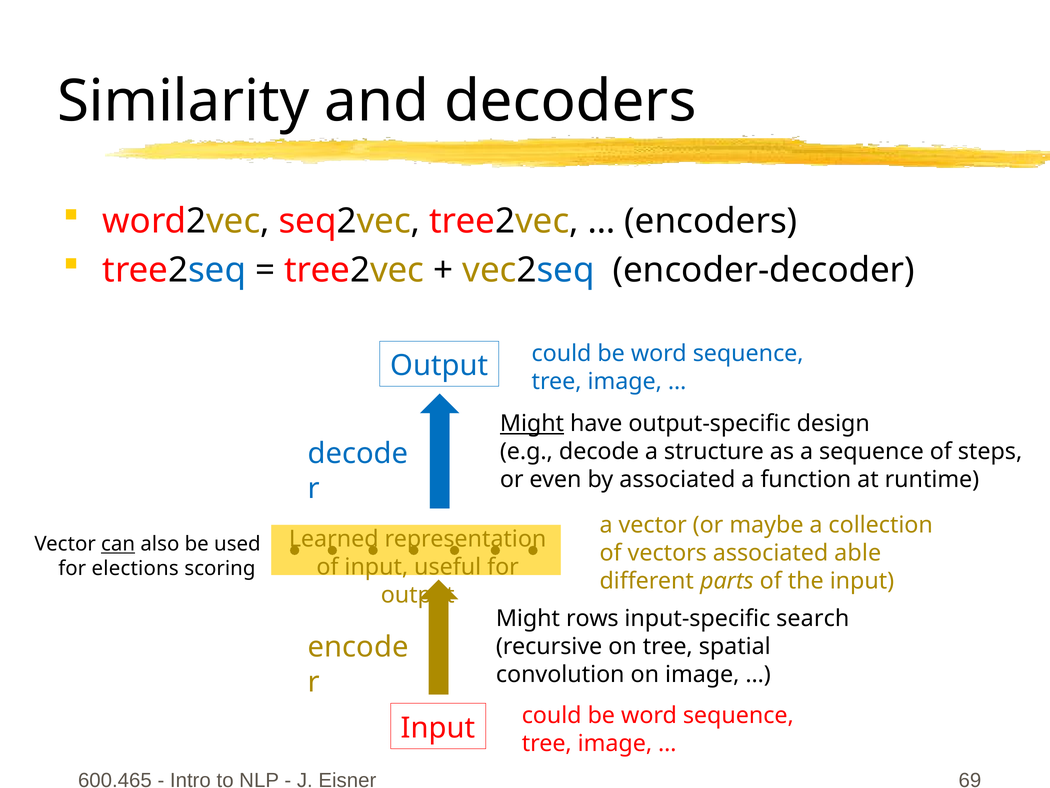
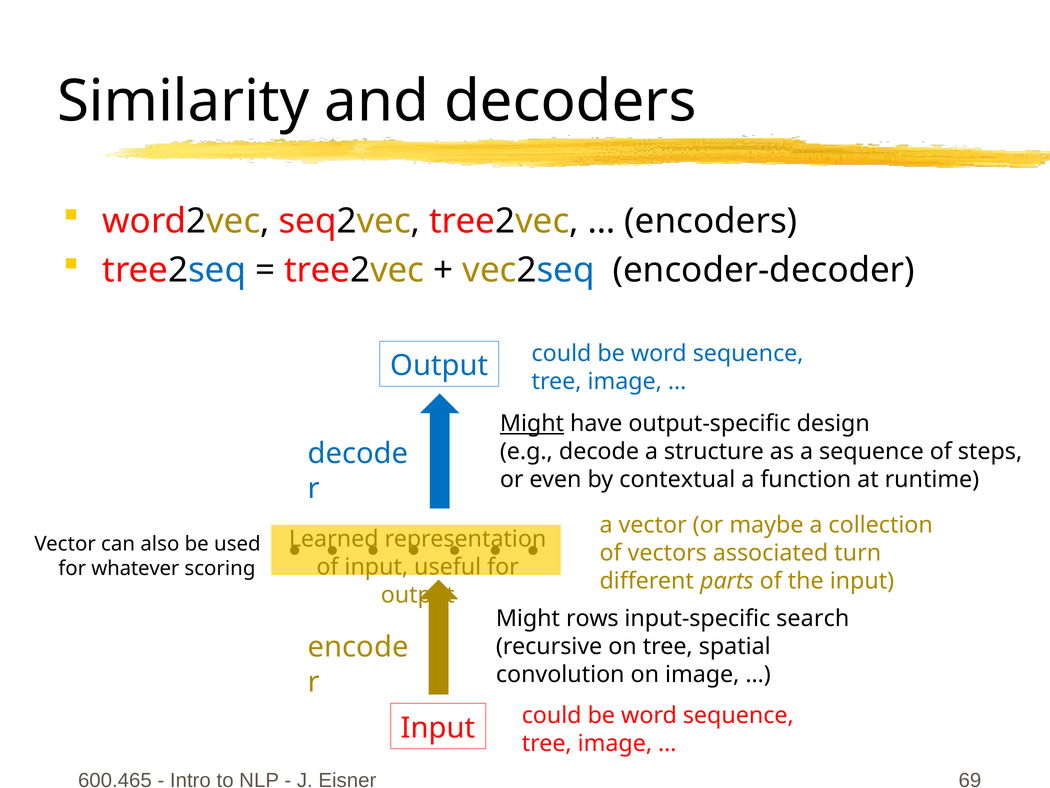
by associated: associated -> contextual
can underline: present -> none
able: able -> turn
elections: elections -> whatever
